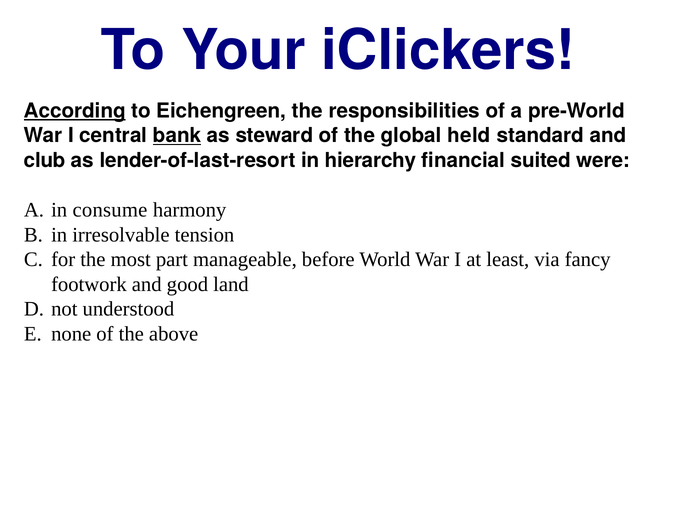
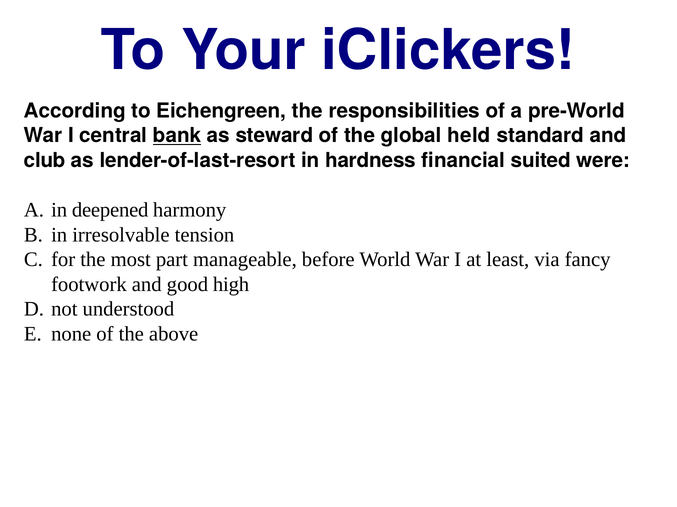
According underline: present -> none
hierarchy: hierarchy -> hardness
consume: consume -> deepened
land: land -> high
